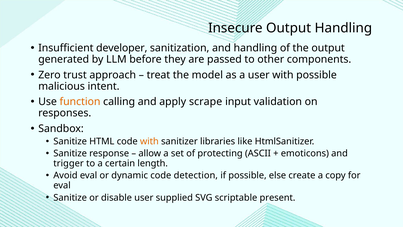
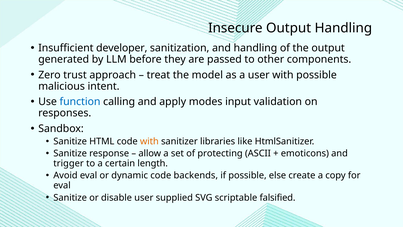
function colour: orange -> blue
scrape: scrape -> modes
detection: detection -> backends
present: present -> falsified
